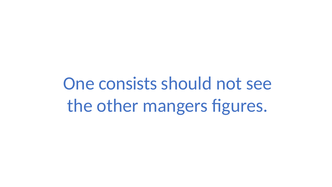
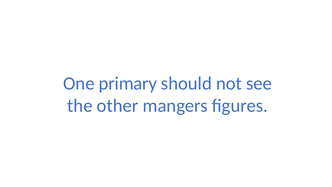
consists: consists -> primary
